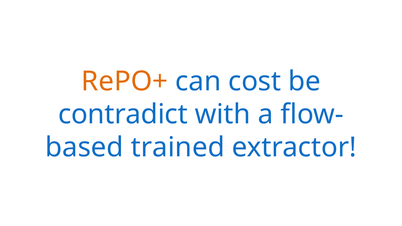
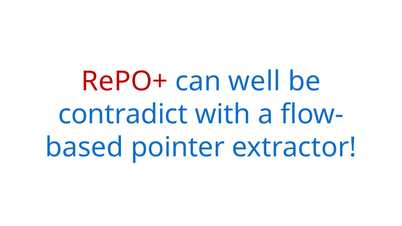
RePO+ colour: orange -> red
cost: cost -> well
trained: trained -> pointer
